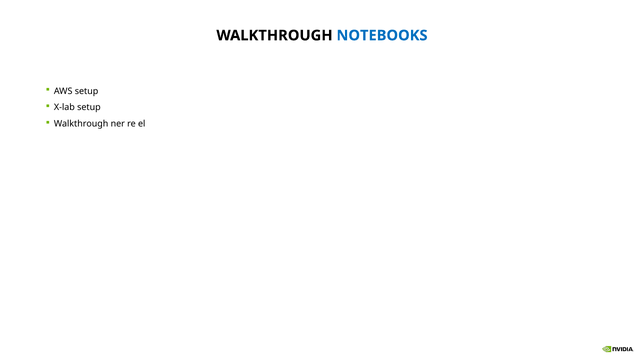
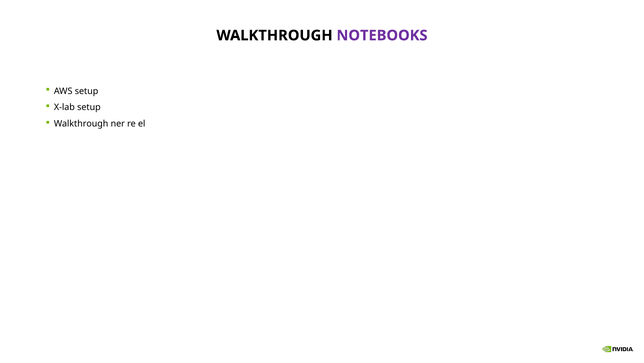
NOTEBOOKS colour: blue -> purple
